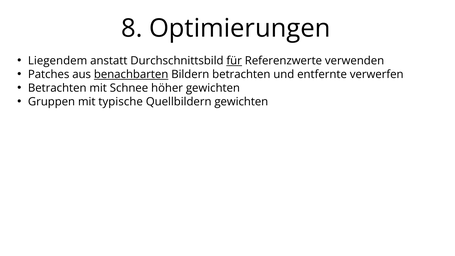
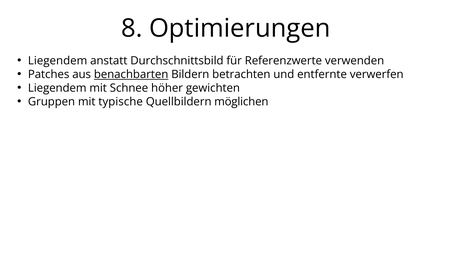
für underline: present -> none
Betrachten at (57, 88): Betrachten -> Liegendem
Quellbildern gewichten: gewichten -> möglichen
